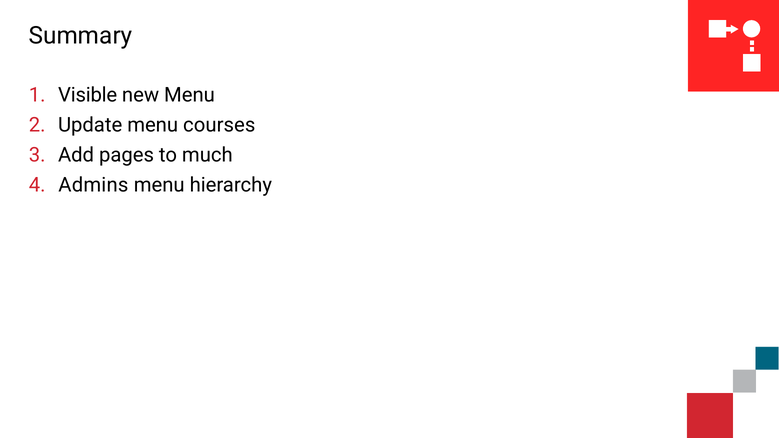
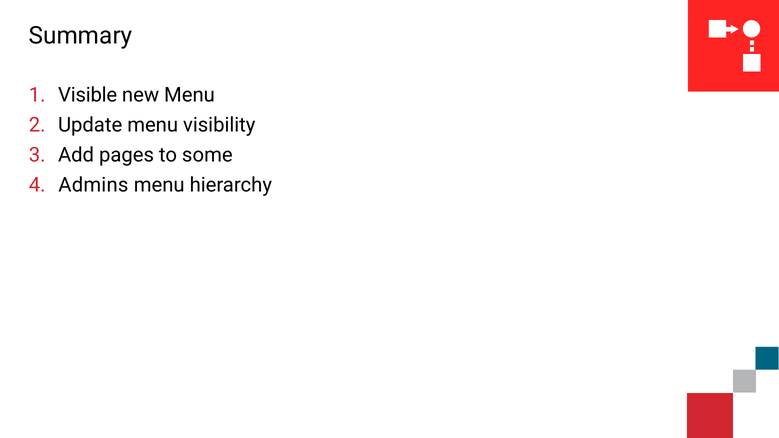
courses: courses -> visibility
much: much -> some
